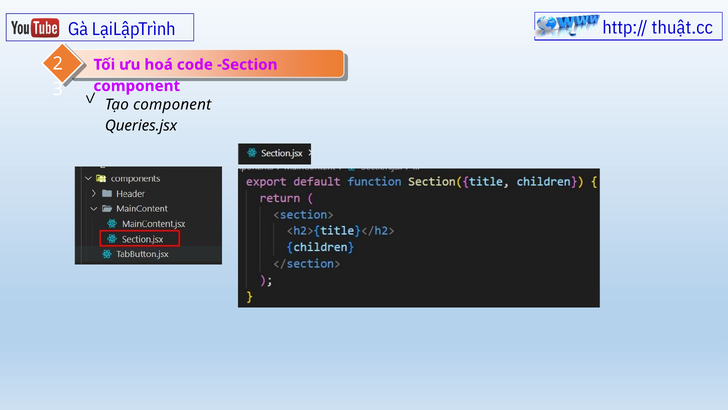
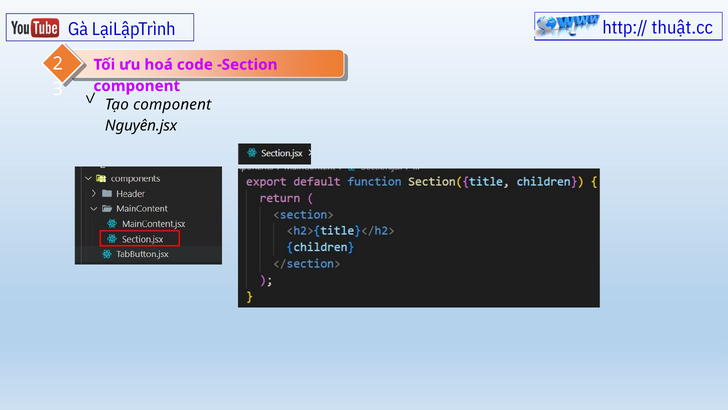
Queries.jsx: Queries.jsx -> Nguyên.jsx
